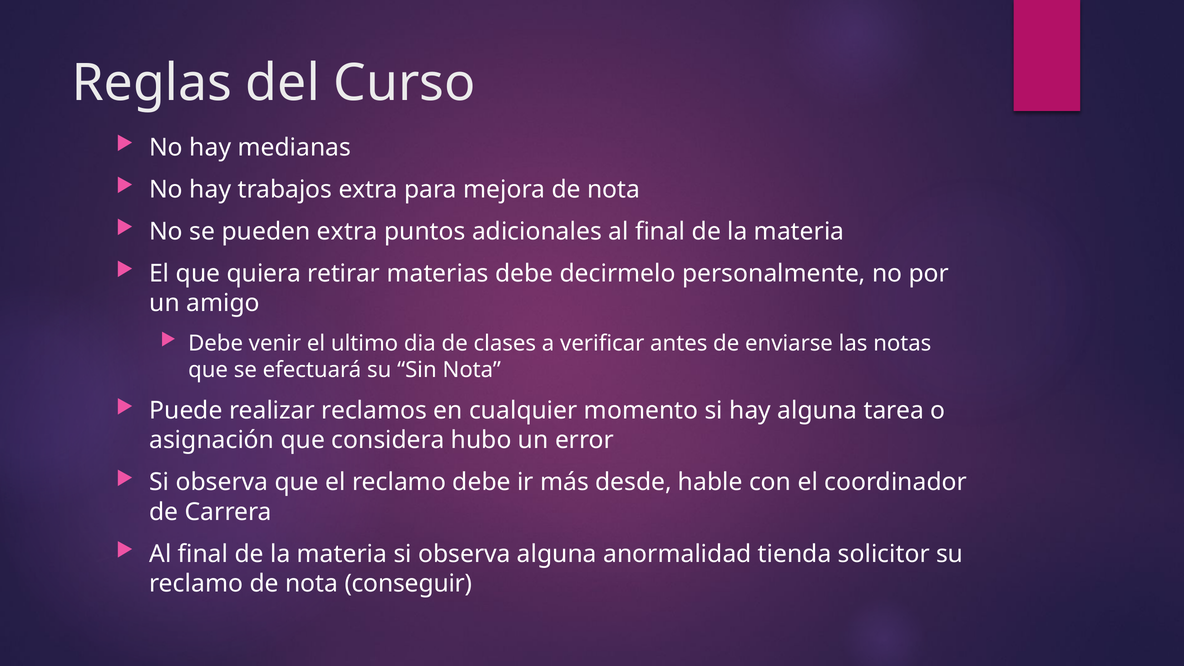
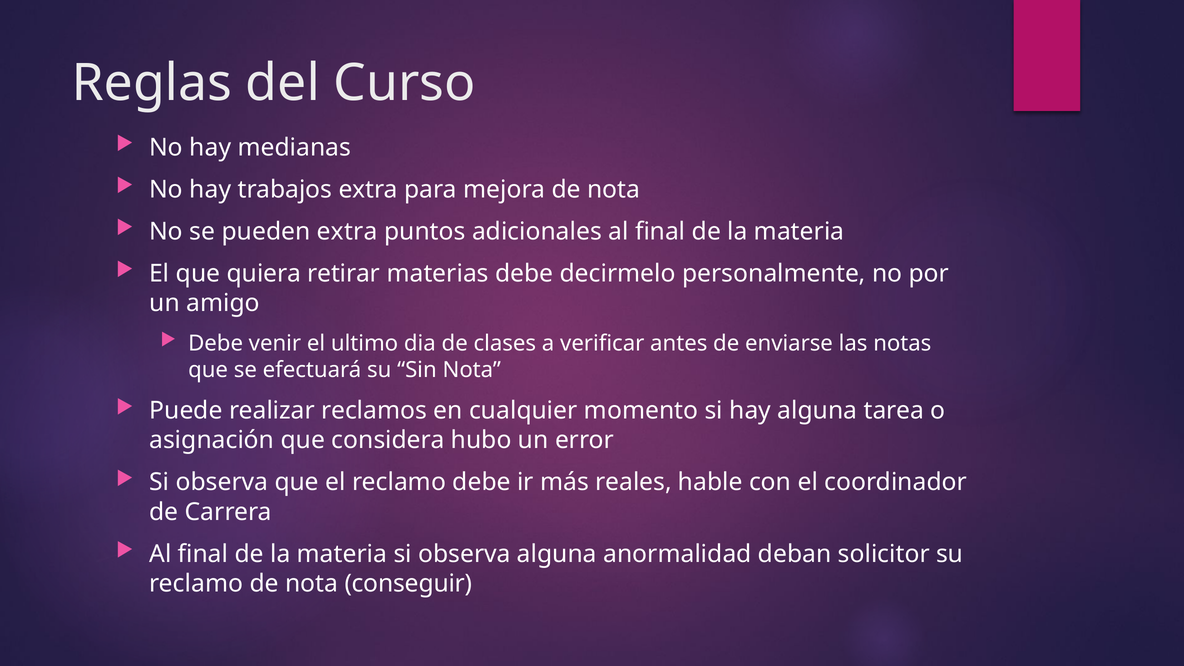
desde: desde -> reales
tienda: tienda -> deban
